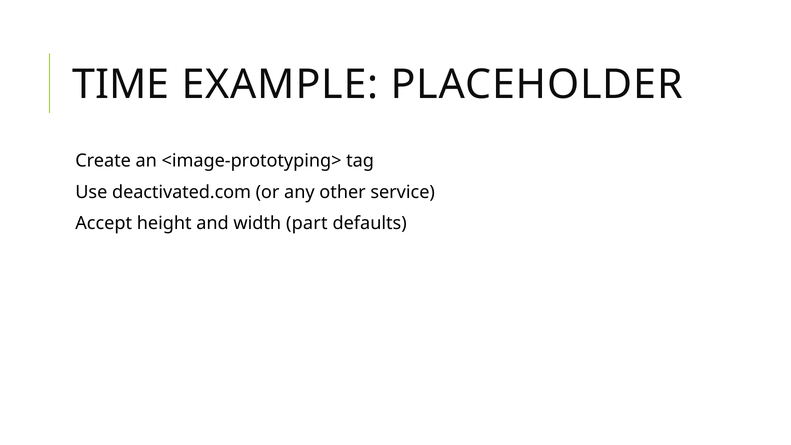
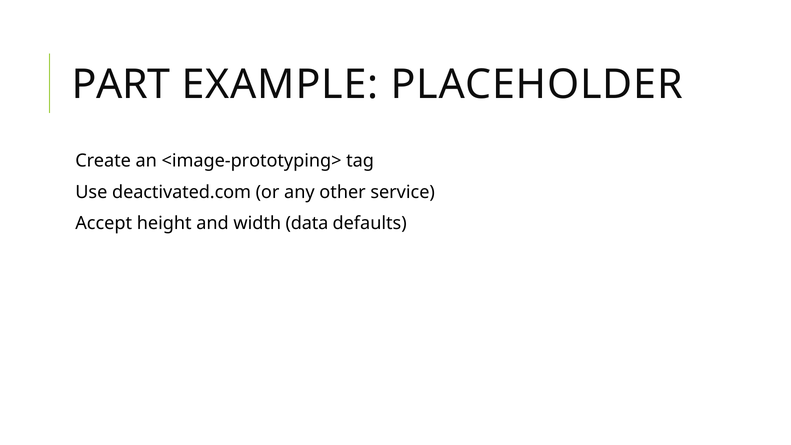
TIME: TIME -> PART
part: part -> data
